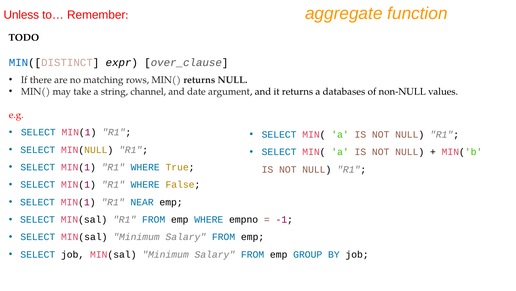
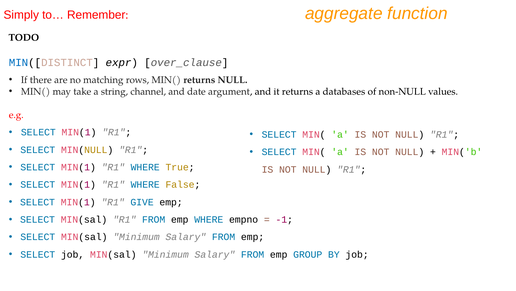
Unless: Unless -> Simply
NEAR: NEAR -> GIVE
